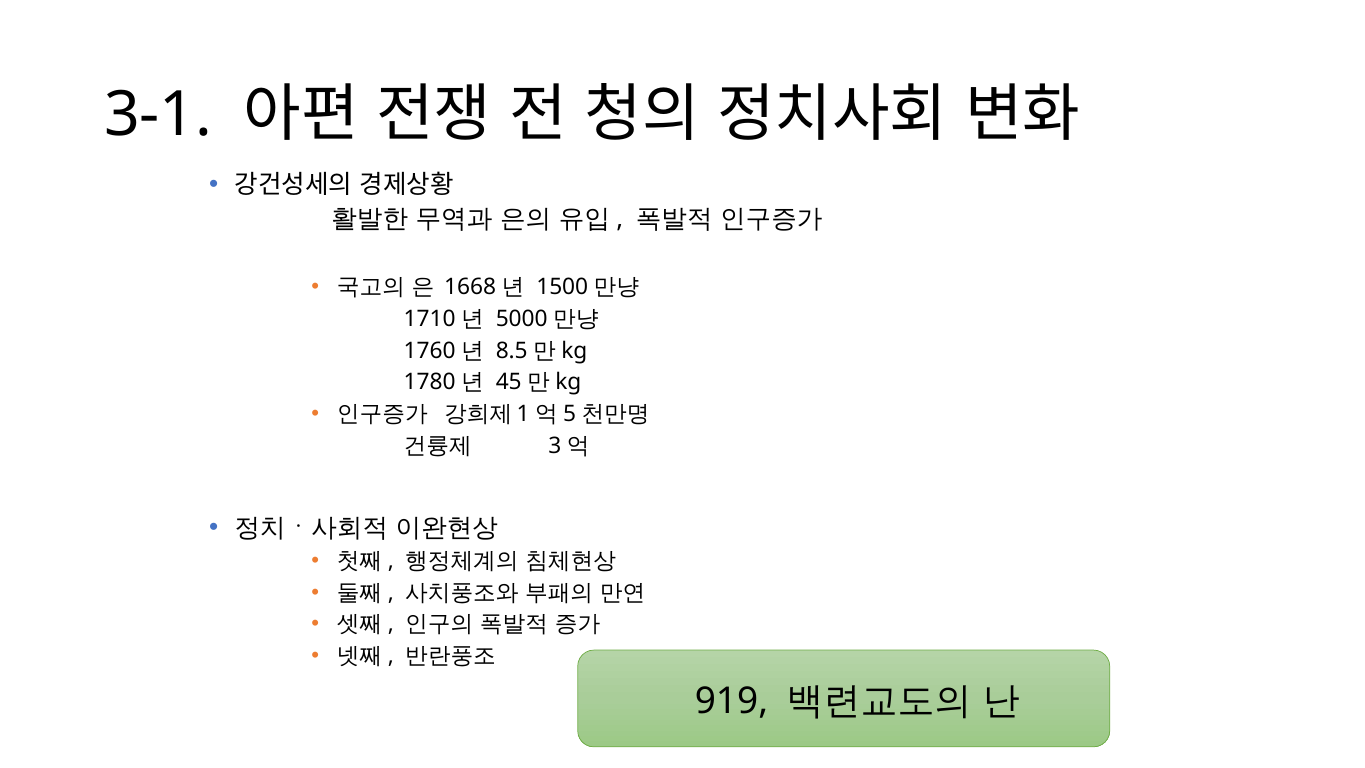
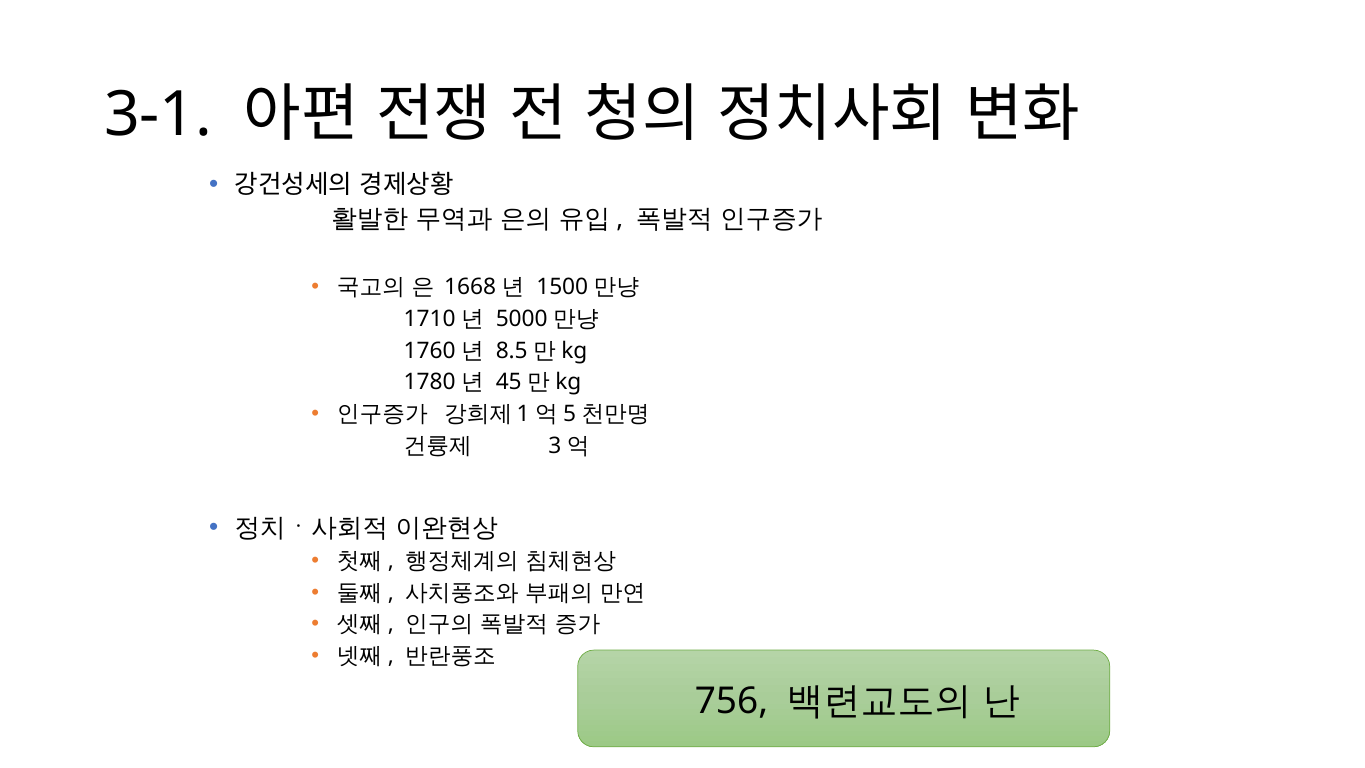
919: 919 -> 756
